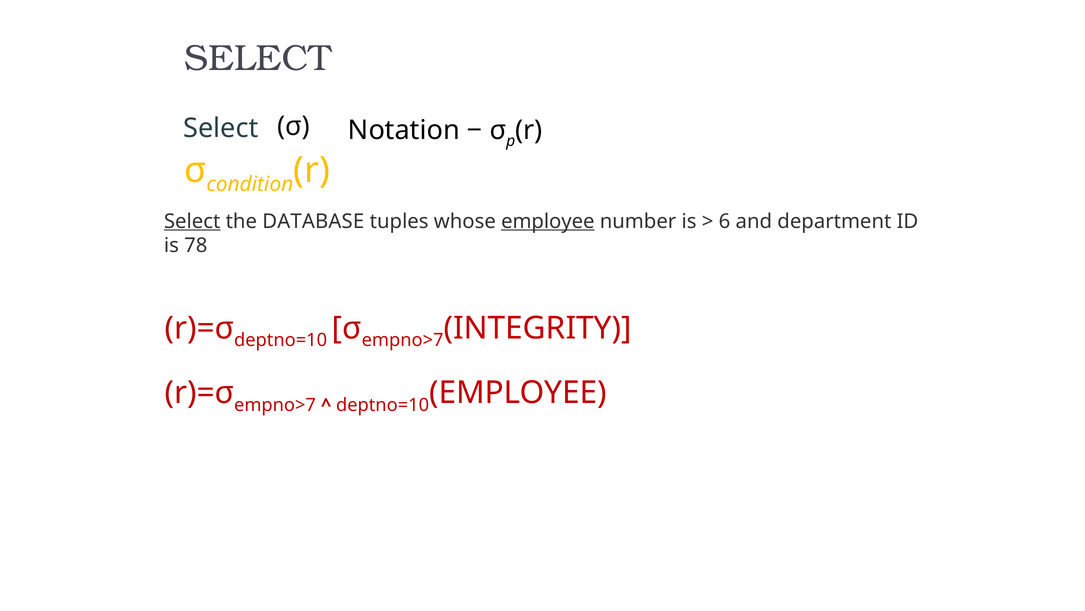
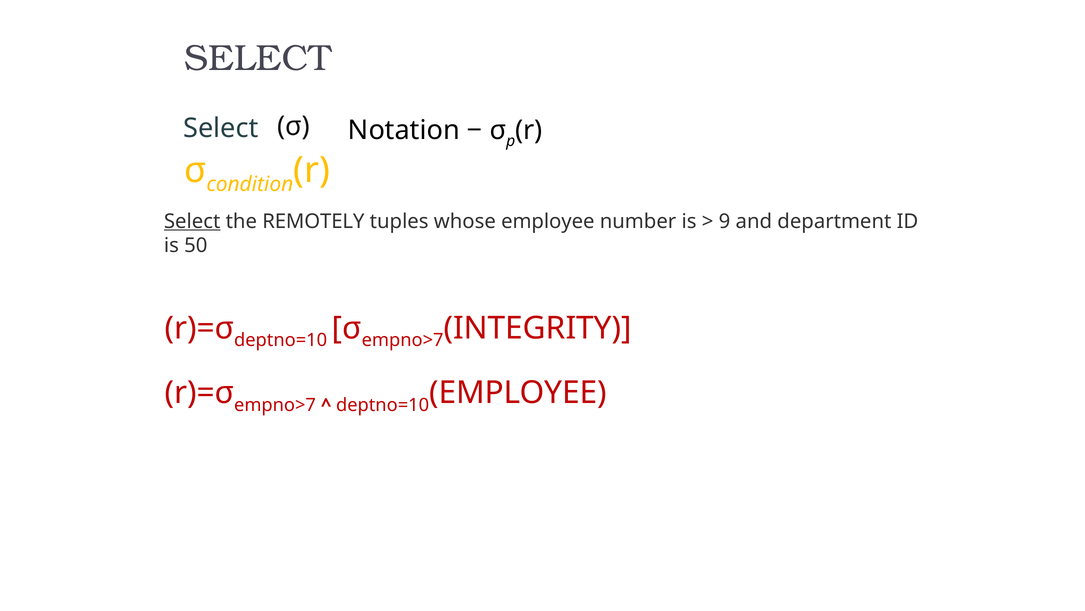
DATABASE: DATABASE -> REMOTELY
employee at (548, 221) underline: present -> none
6: 6 -> 9
78: 78 -> 50
